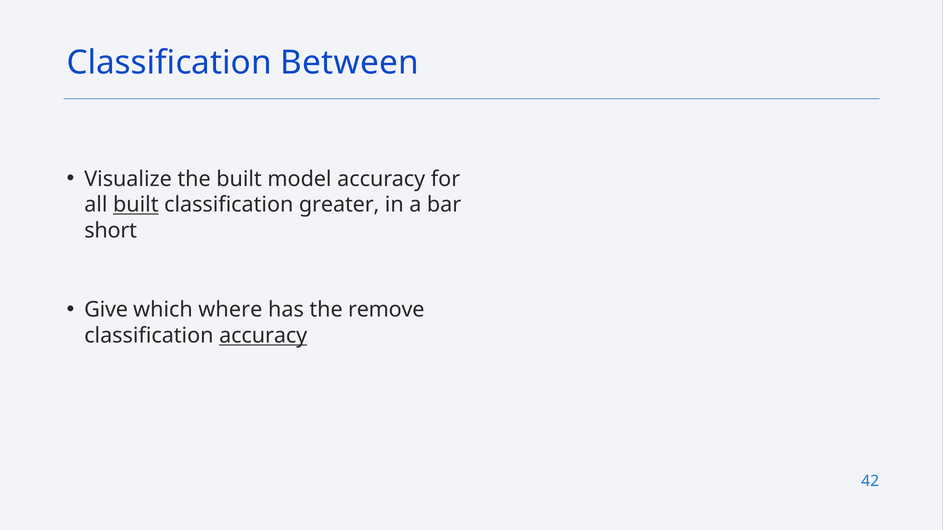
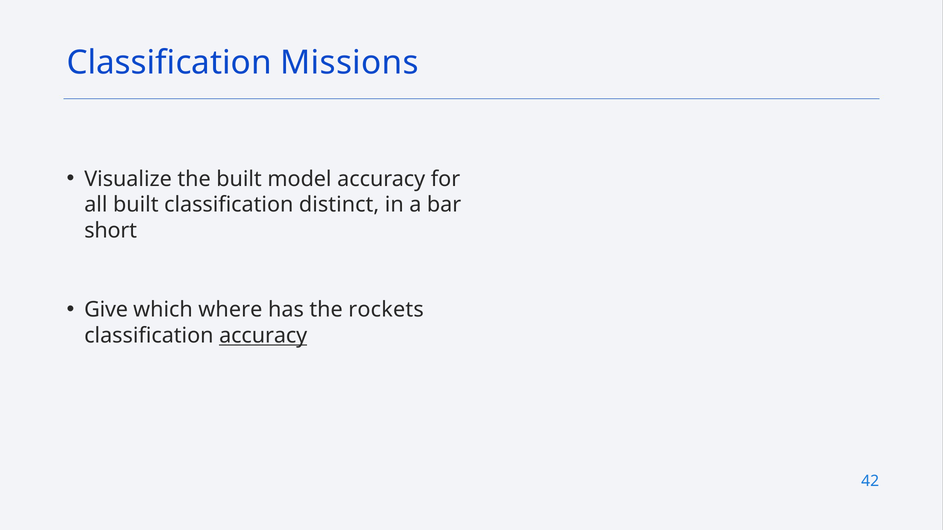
Between: Between -> Missions
built at (136, 205) underline: present -> none
greater: greater -> distinct
remove: remove -> rockets
